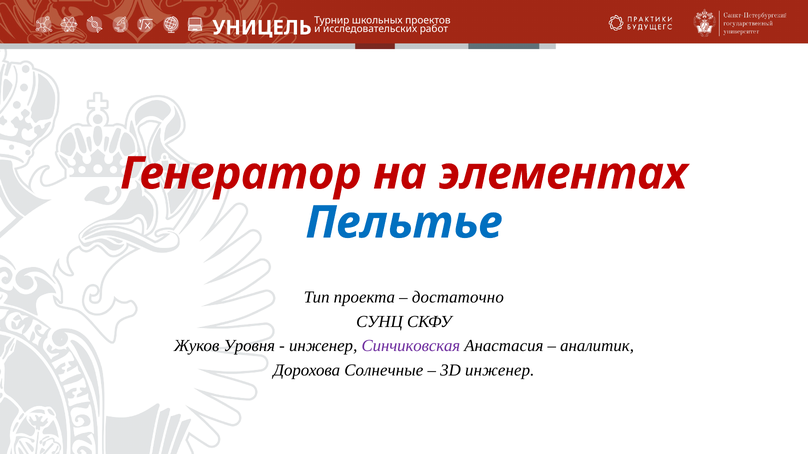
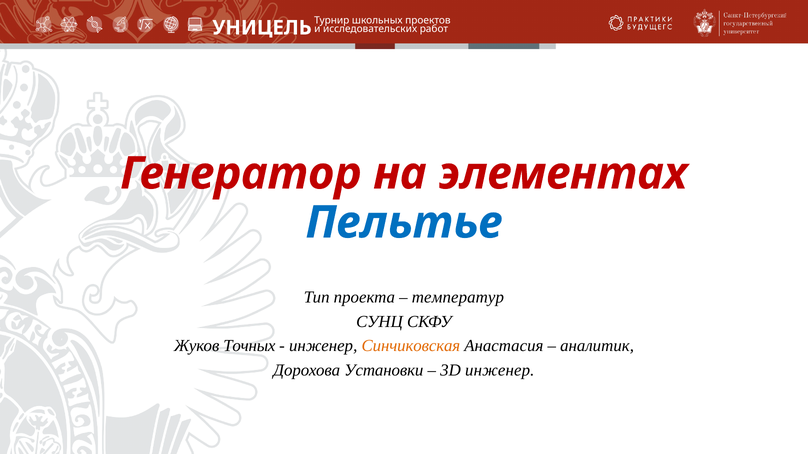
достаточно: достаточно -> температур
Уровня: Уровня -> Точных
Синчиковская colour: purple -> orange
Солнечные: Солнечные -> Установки
